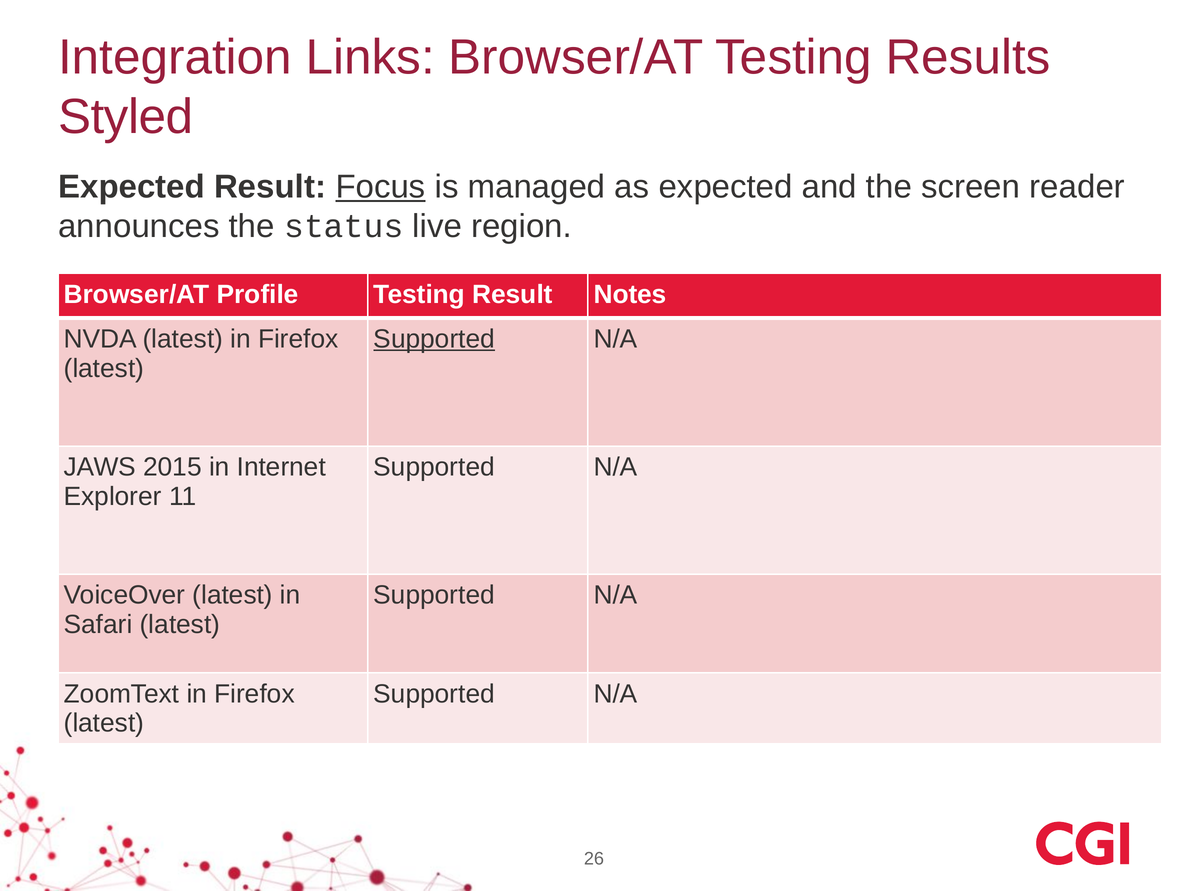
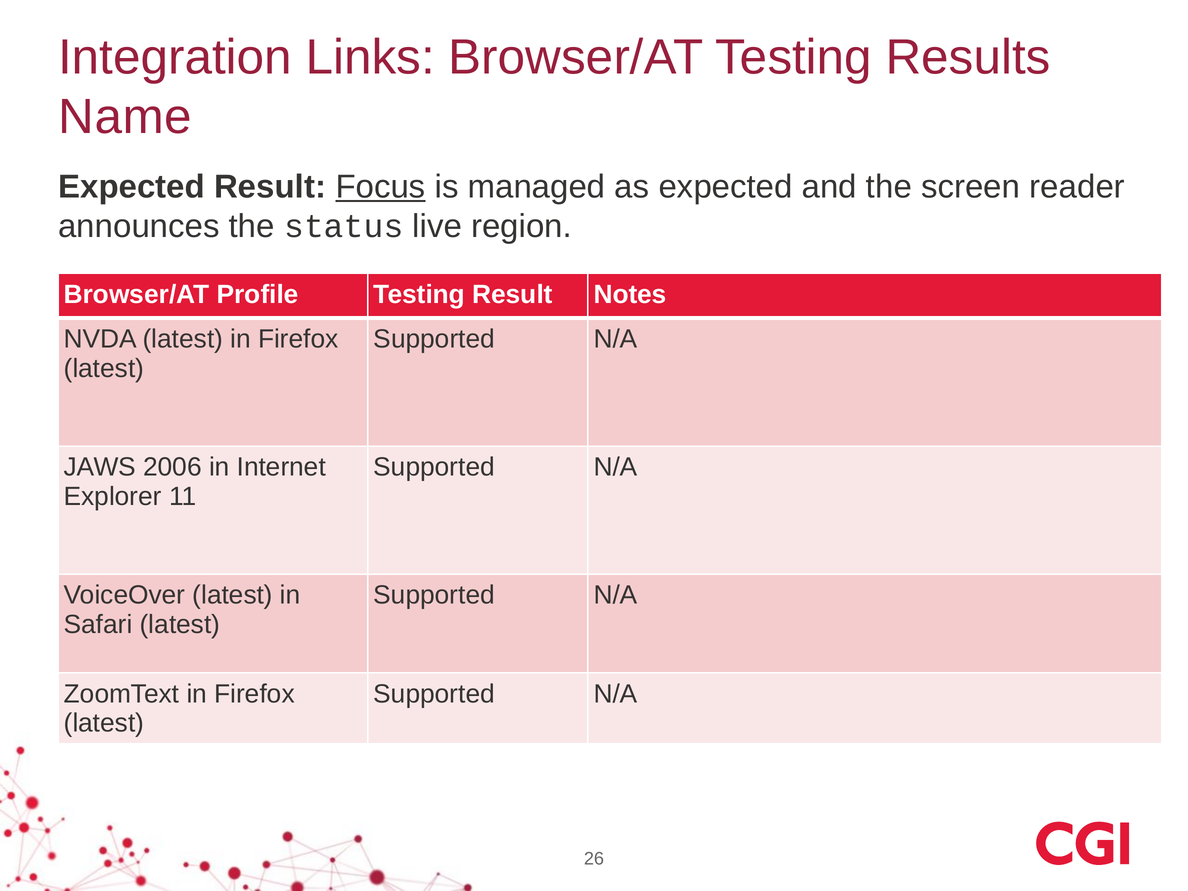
Styled: Styled -> Name
Supported at (434, 339) underline: present -> none
2015: 2015 -> 2006
